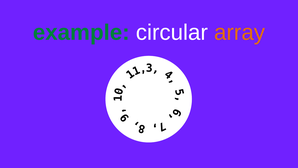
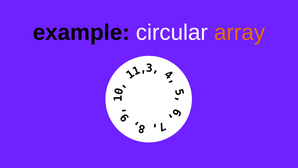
example colour: green -> black
